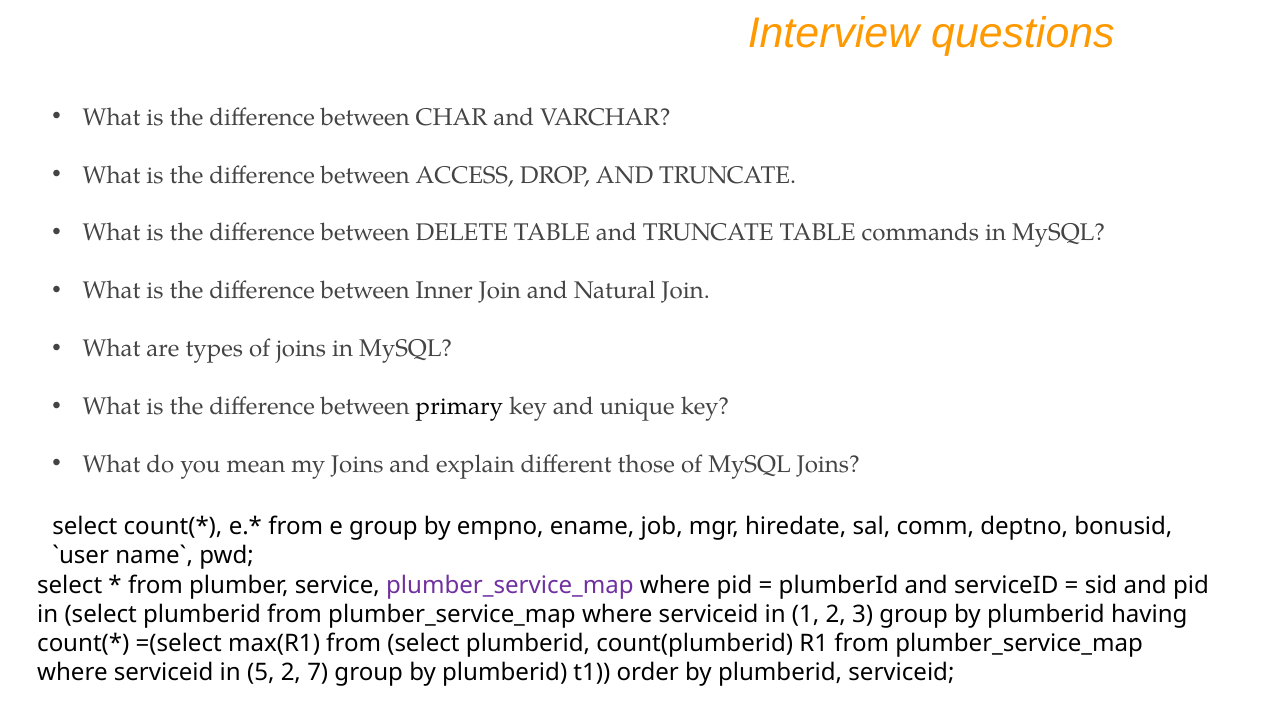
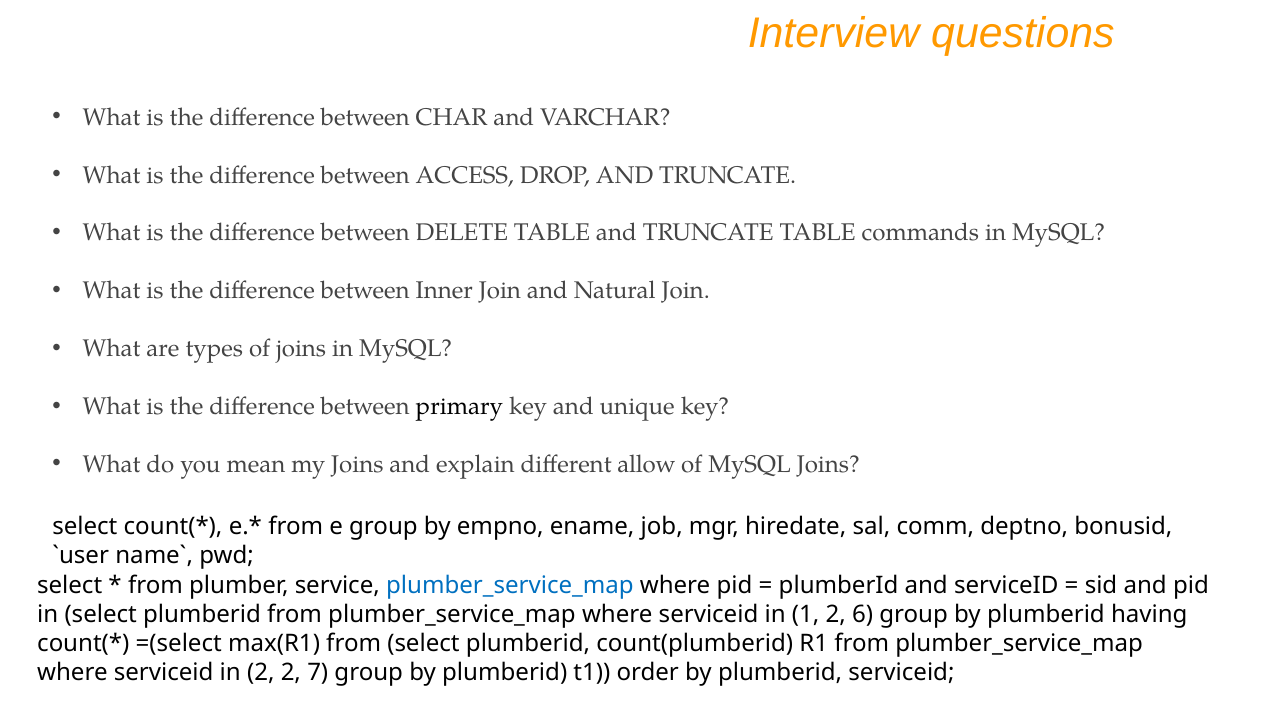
those: those -> allow
plumber_service_map at (510, 586) colour: purple -> blue
3: 3 -> 6
in 5: 5 -> 2
